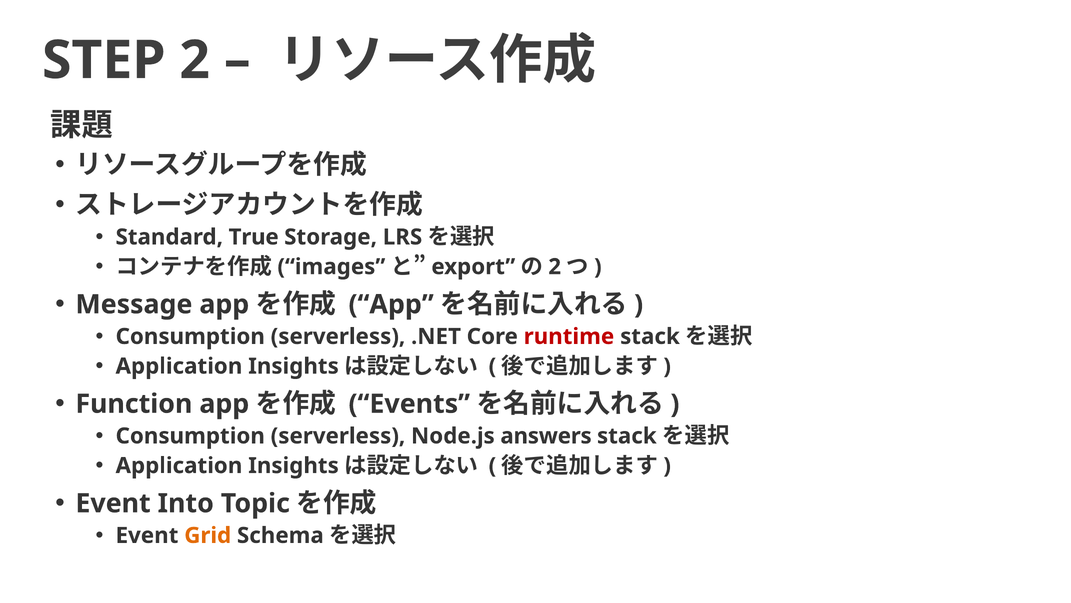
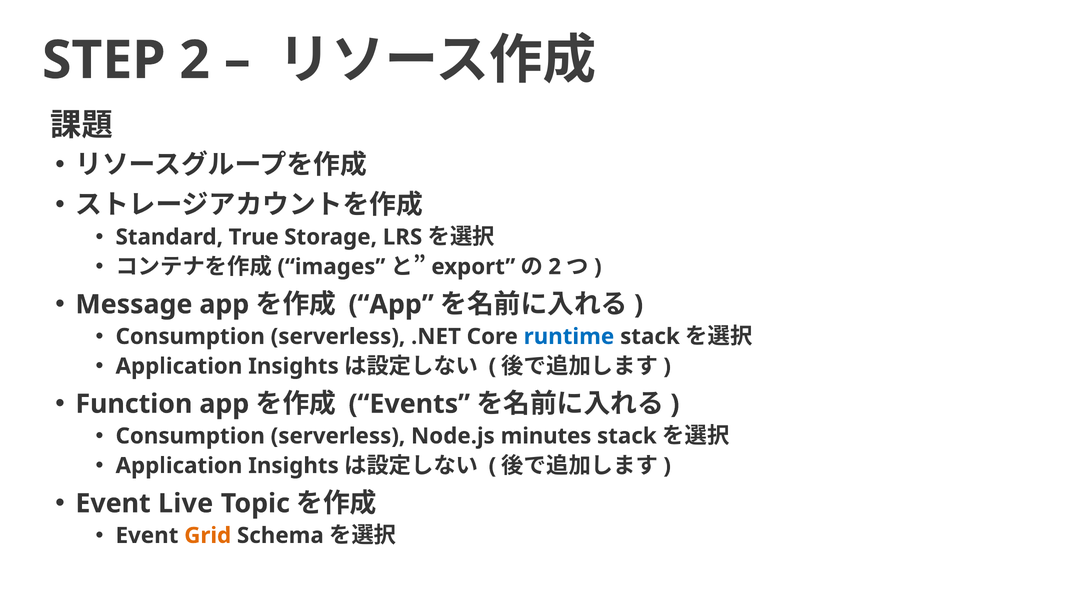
runtime colour: red -> blue
answers: answers -> minutes
Into: Into -> Live
